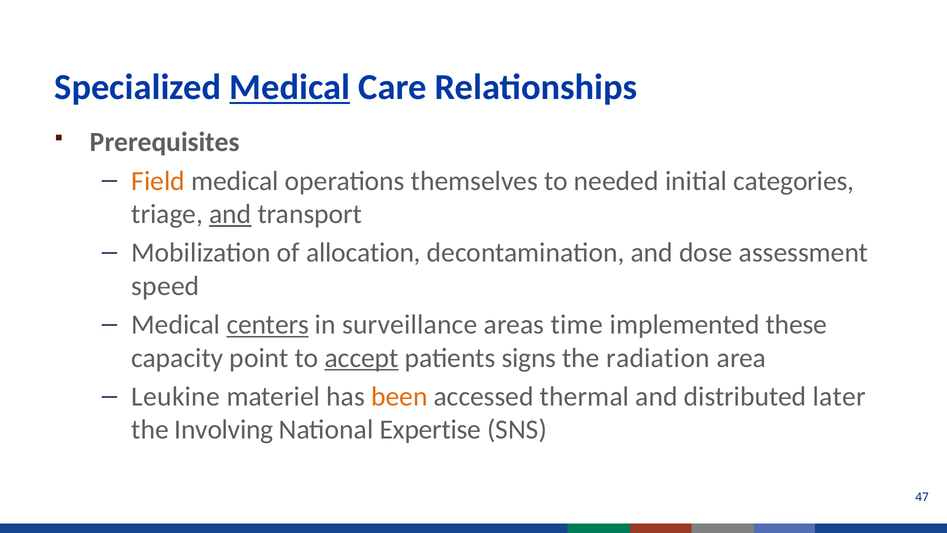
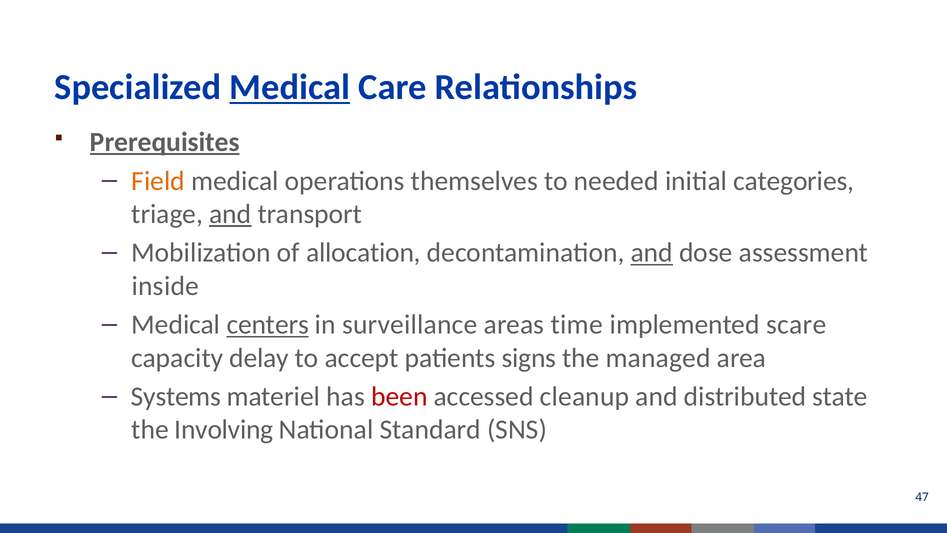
Prerequisites underline: none -> present
and at (652, 253) underline: none -> present
speed: speed -> inside
these: these -> scare
point: point -> delay
accept underline: present -> none
radiation: radiation -> managed
Leukine: Leukine -> Systems
been colour: orange -> red
thermal: thermal -> cleanup
later: later -> state
Expertise: Expertise -> Standard
